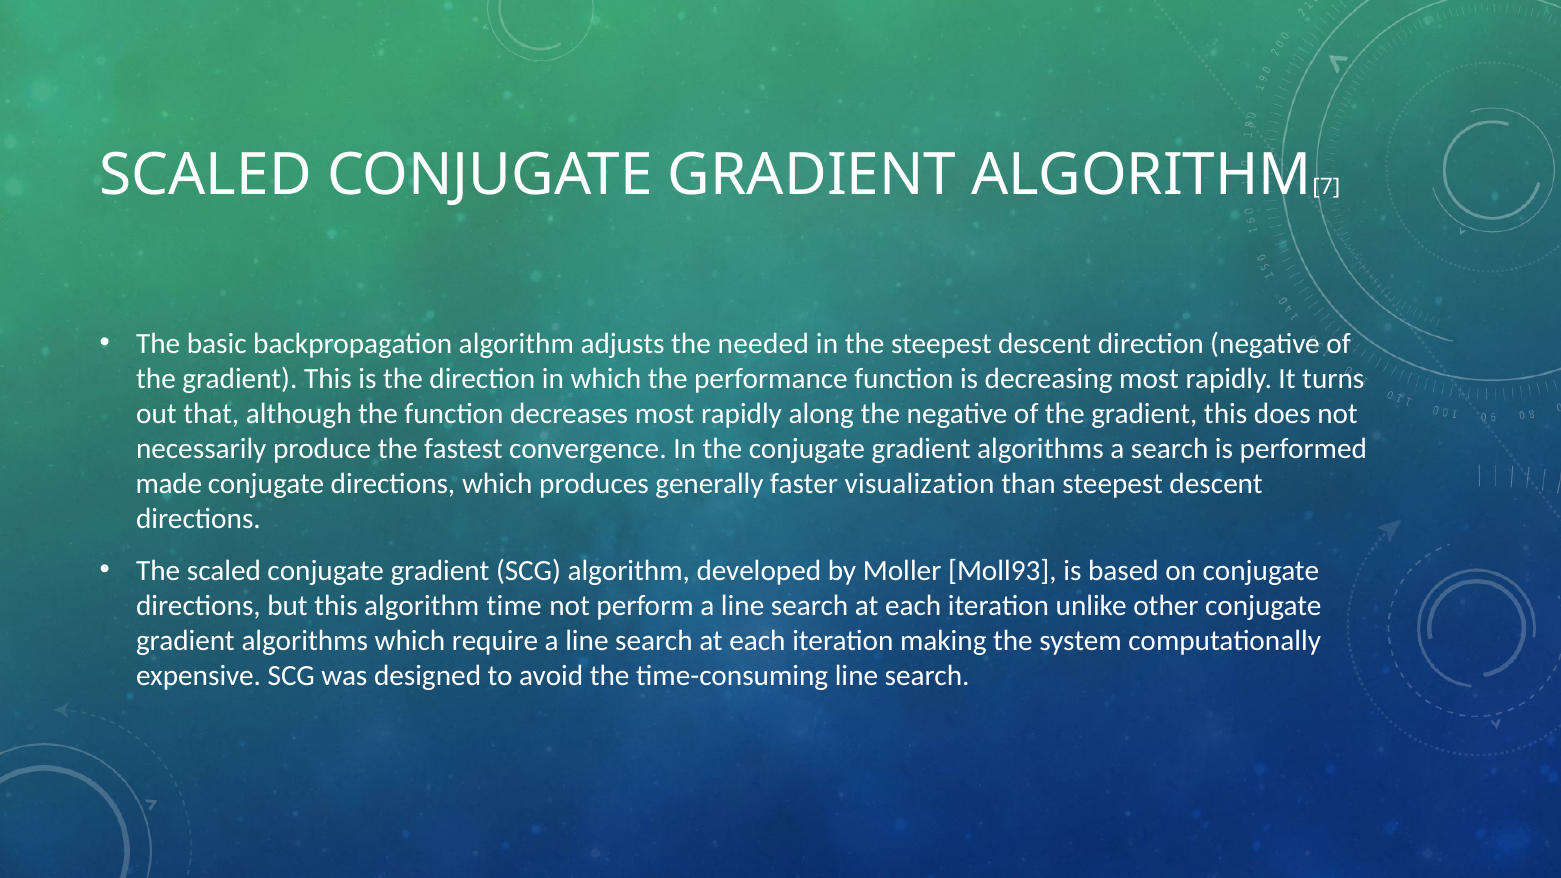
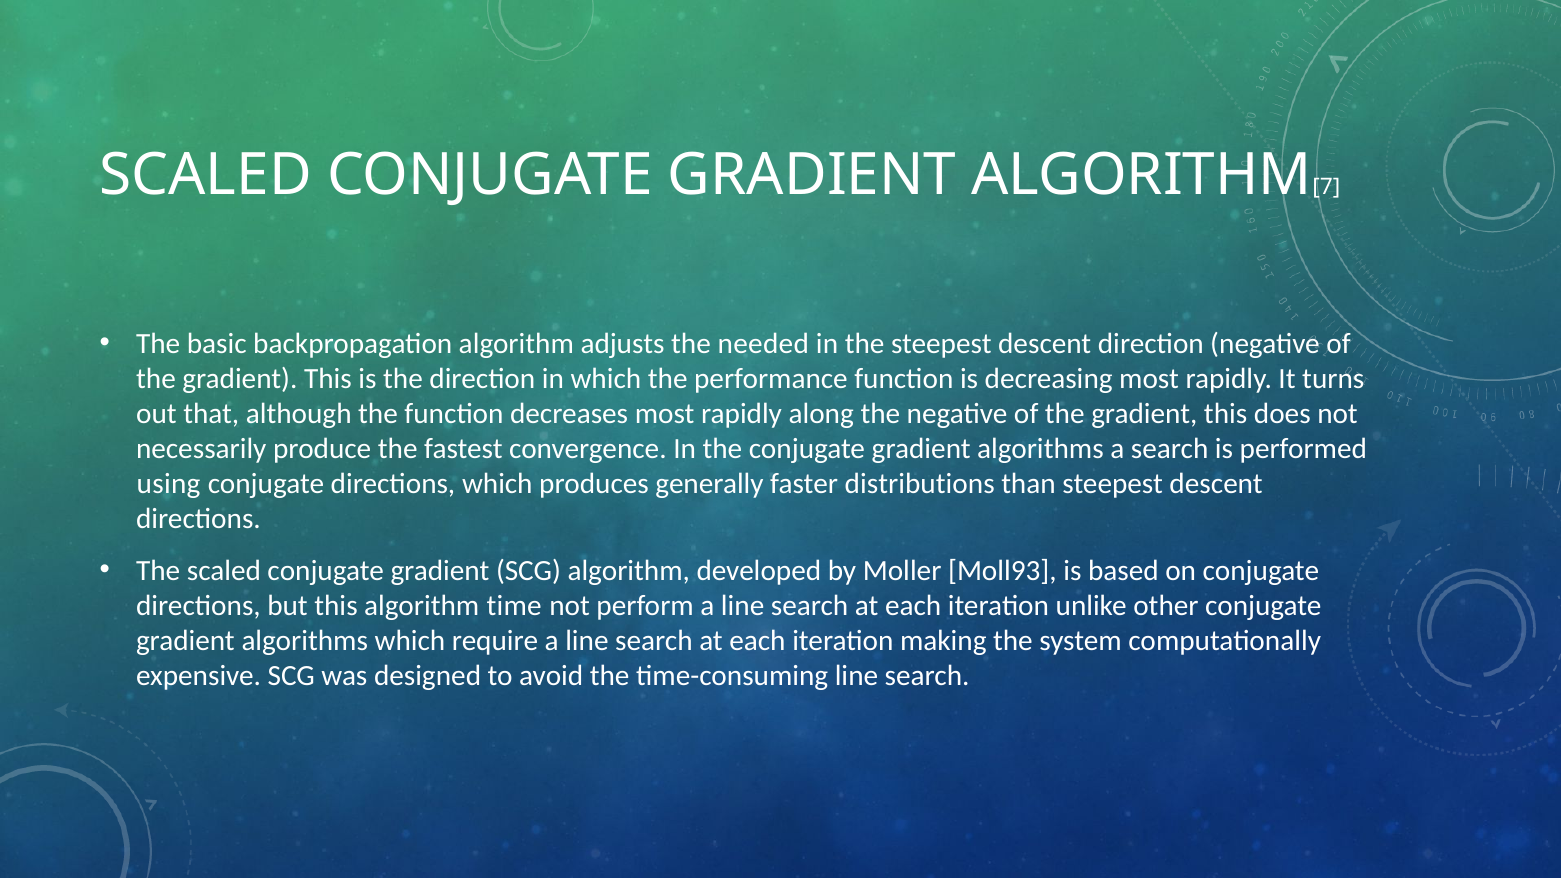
made: made -> using
visualization: visualization -> distributions
